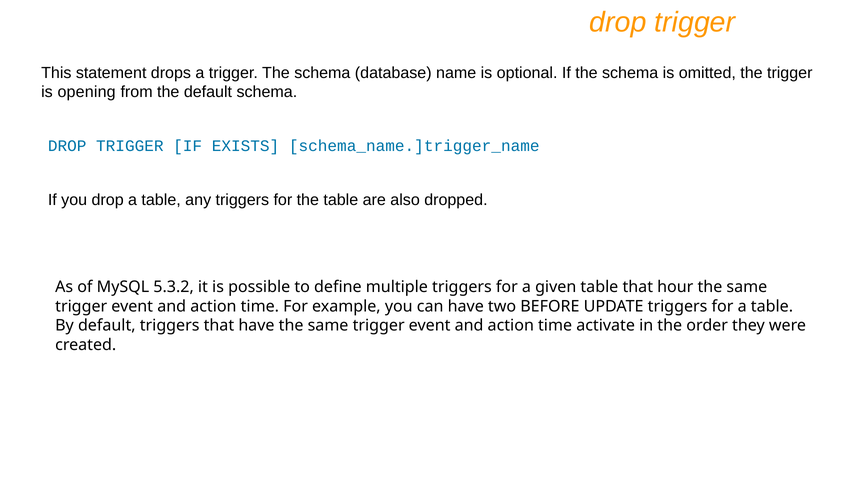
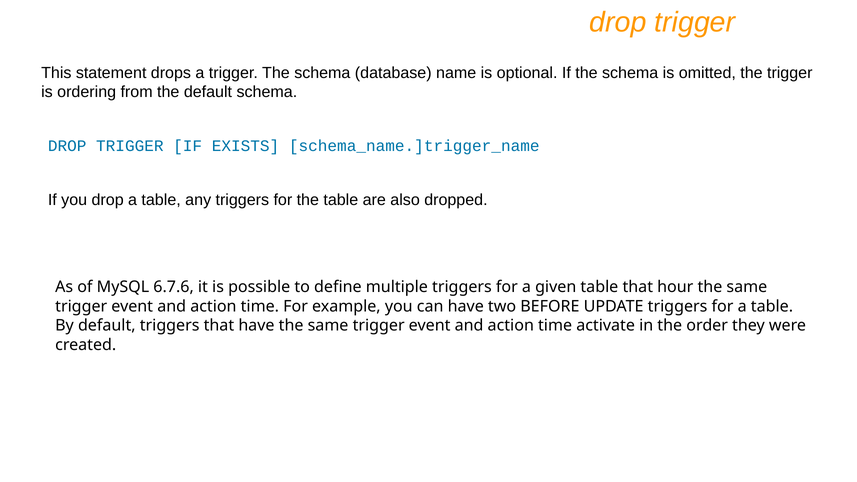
opening: opening -> ordering
5.3.2: 5.3.2 -> 6.7.6
